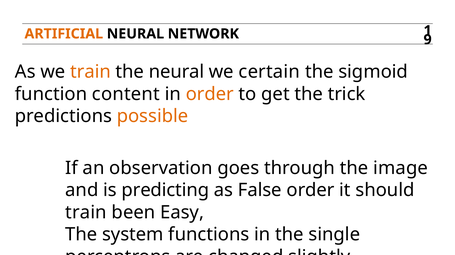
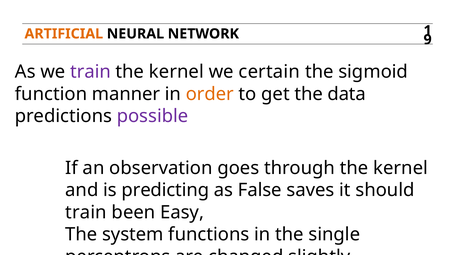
train at (91, 72) colour: orange -> purple
neural at (177, 72): neural -> kernel
content: content -> manner
trick: trick -> data
possible colour: orange -> purple
through the image: image -> kernel
False order: order -> saves
